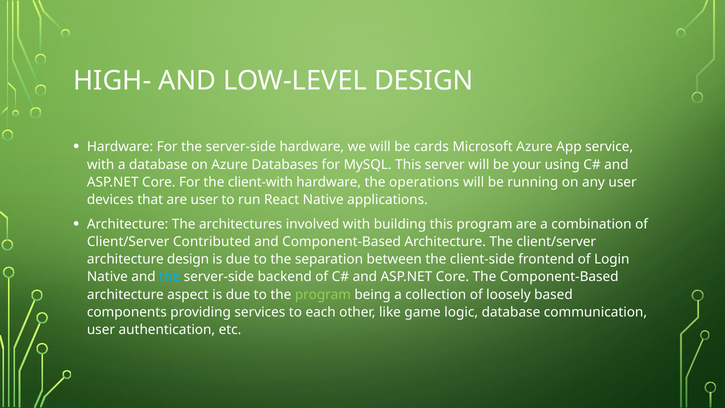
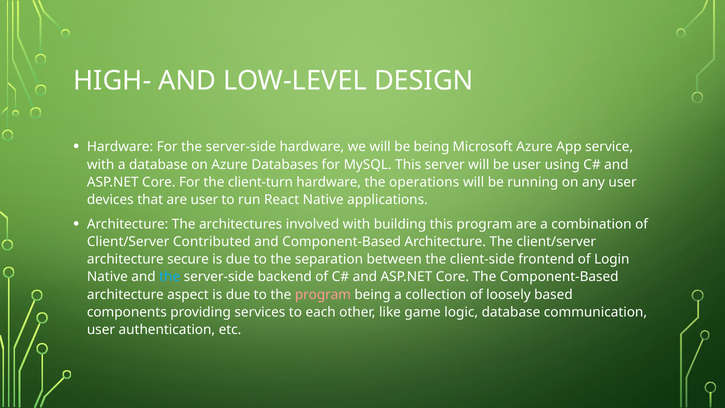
be cards: cards -> being
be your: your -> user
client-with: client-with -> client-turn
architecture design: design -> secure
program at (323, 294) colour: light green -> pink
